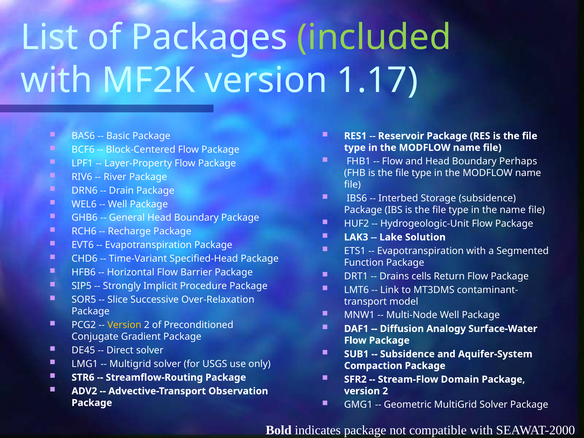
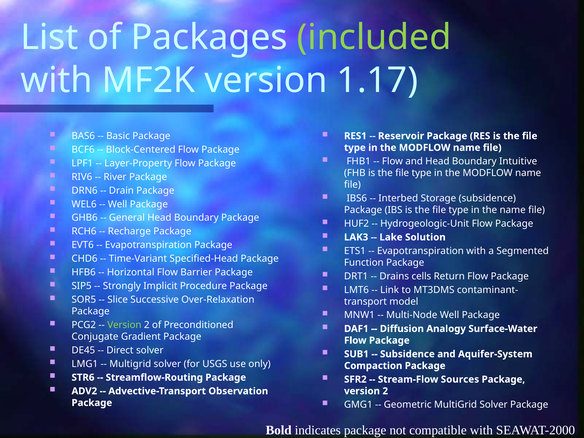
Perhaps: Perhaps -> Intuitive
Version at (124, 325) colour: yellow -> light green
Domain: Domain -> Sources
